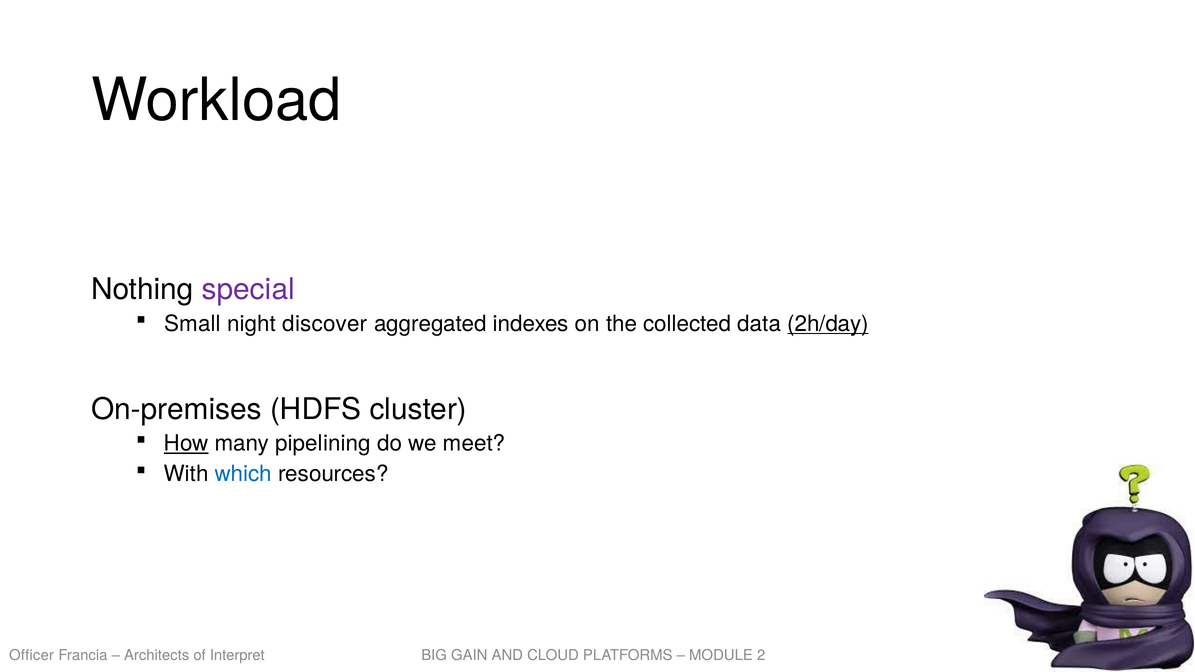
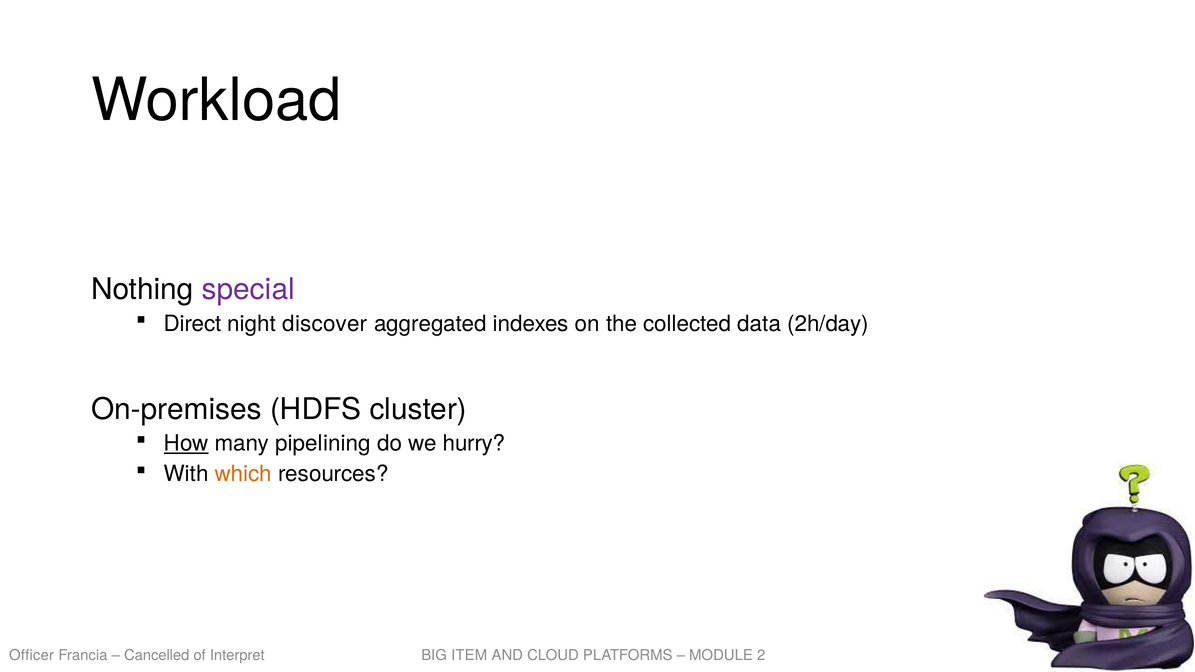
Small: Small -> Direct
2h/day underline: present -> none
meet: meet -> hurry
which colour: blue -> orange
Architects: Architects -> Cancelled
GAIN: GAIN -> ITEM
